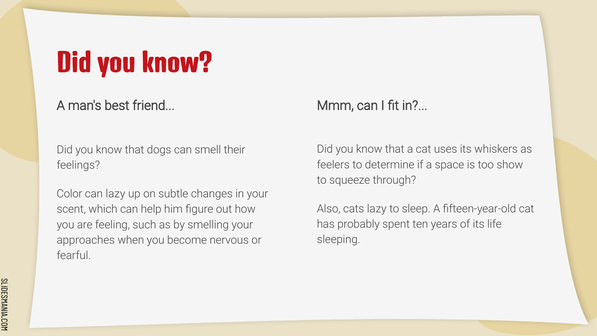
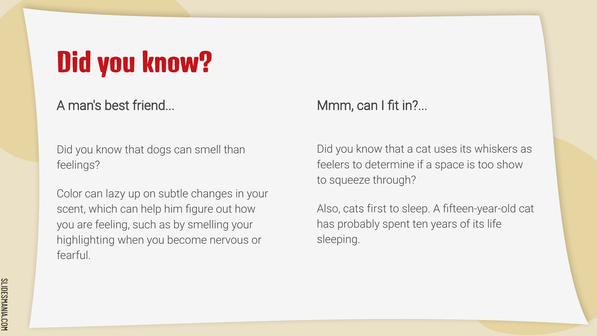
their: their -> than
cats lazy: lazy -> first
approaches: approaches -> highlighting
